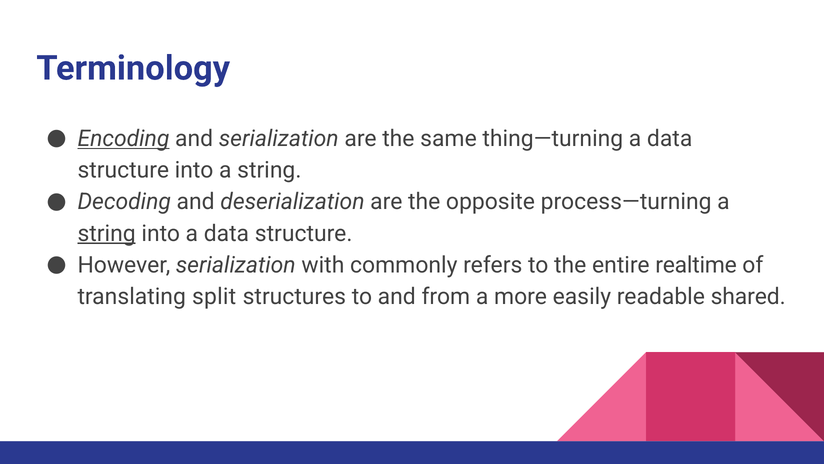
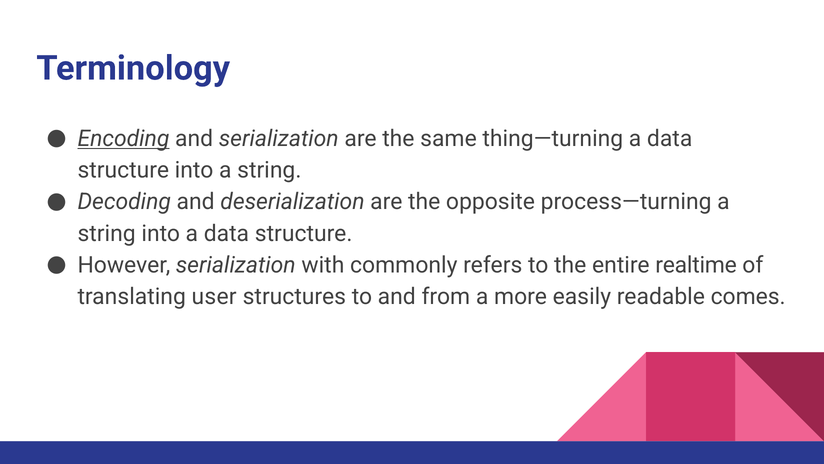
string at (107, 233) underline: present -> none
split: split -> user
shared: shared -> comes
